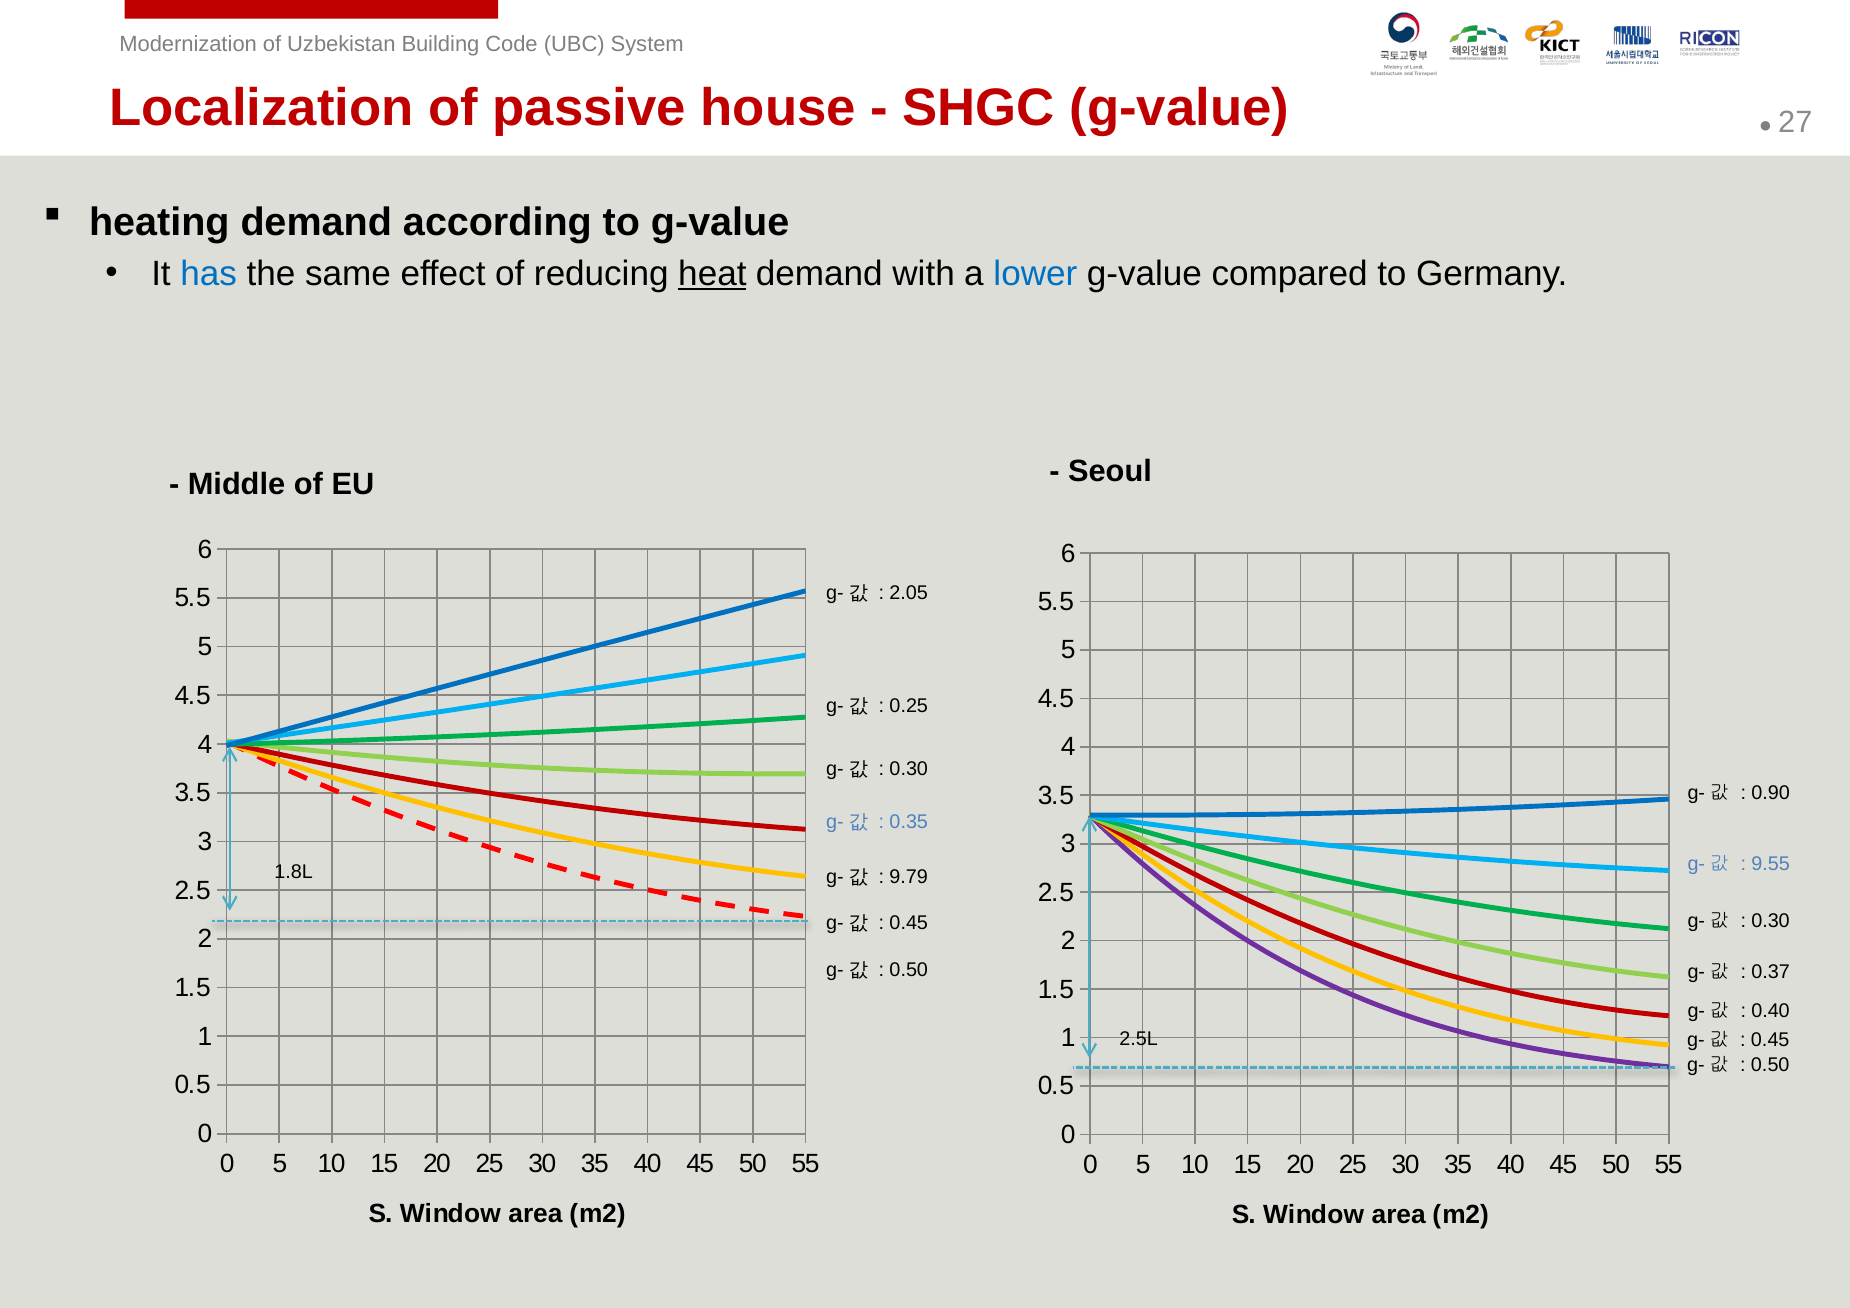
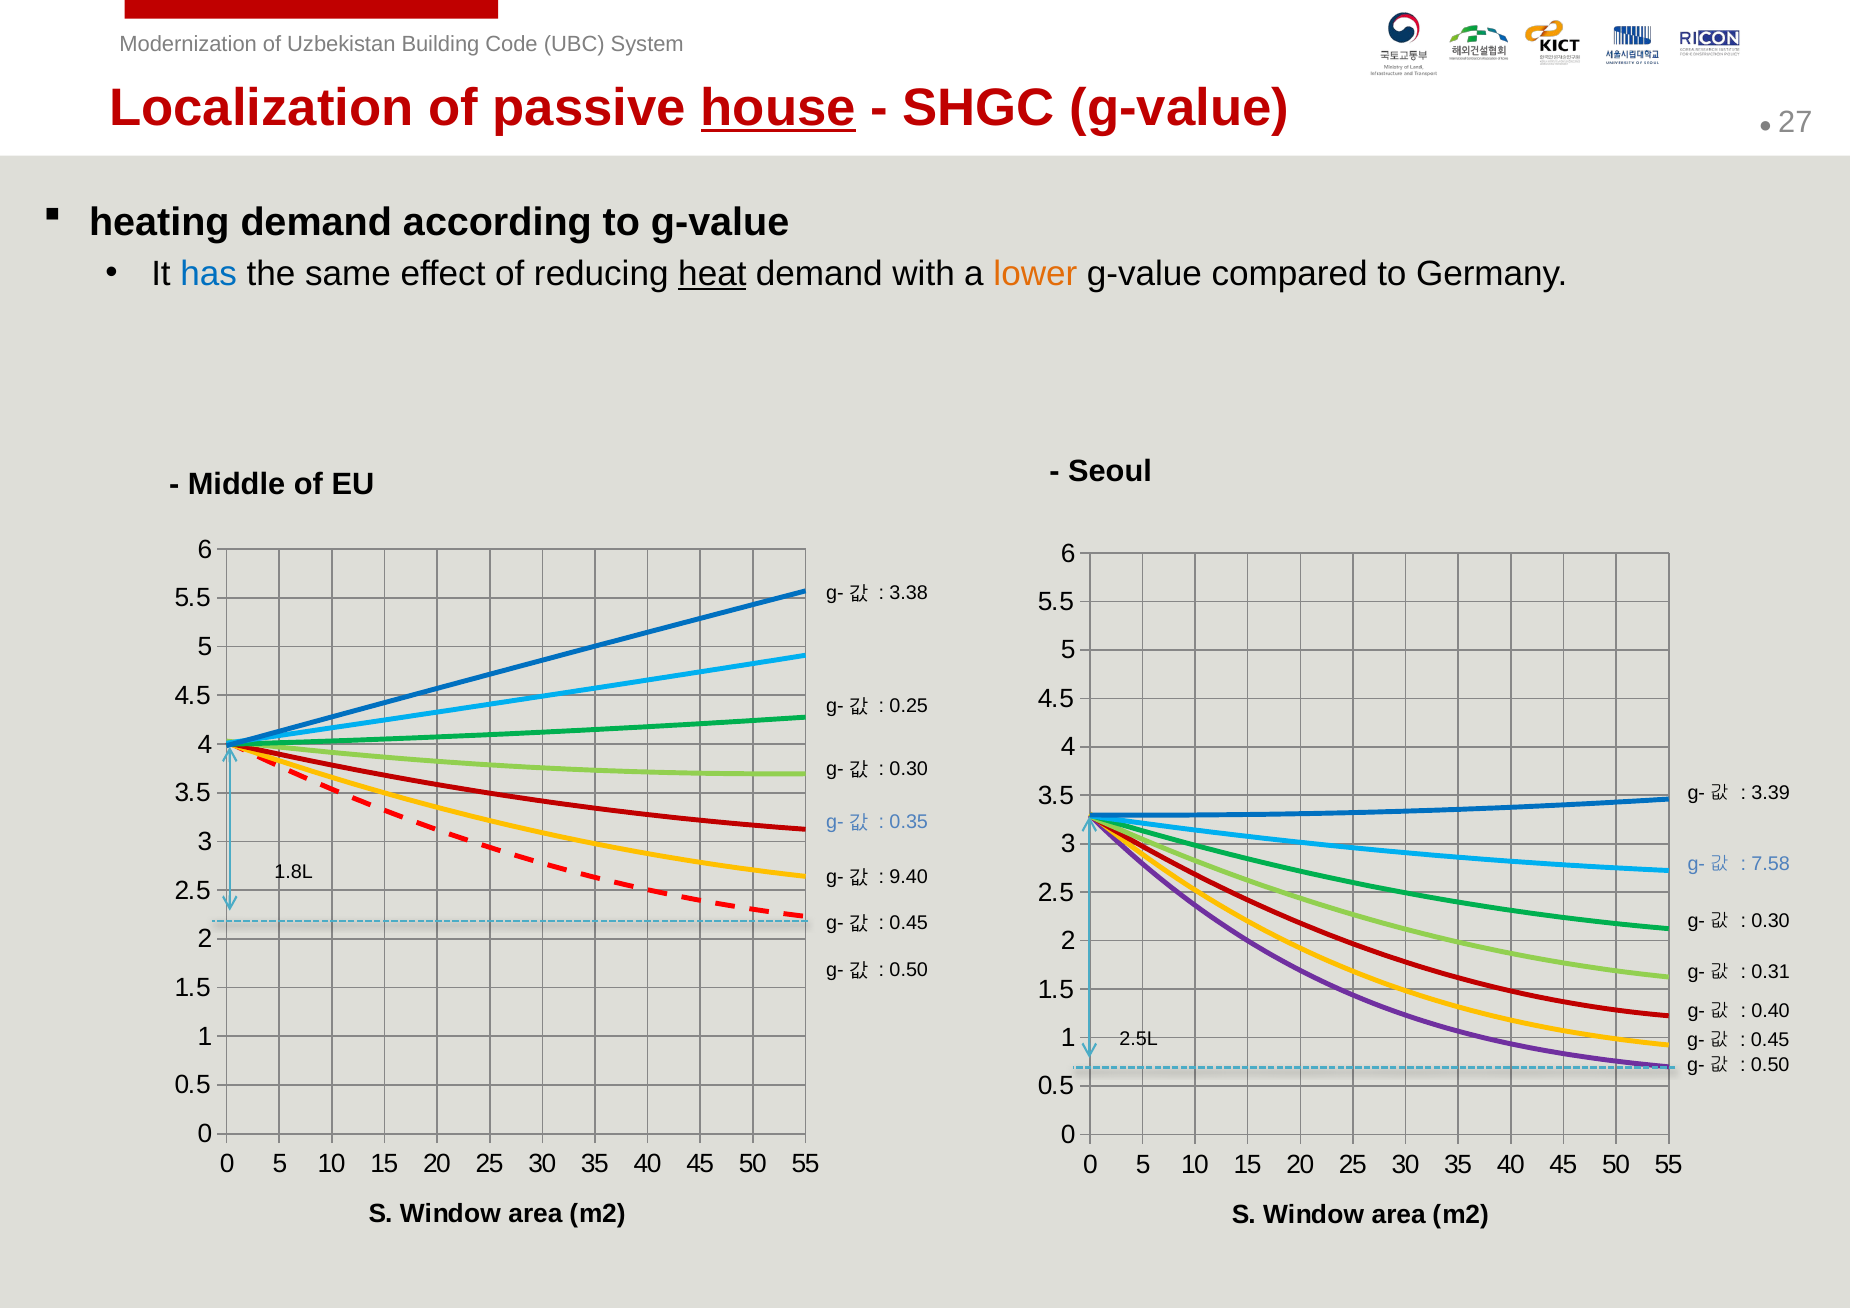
house underline: none -> present
lower colour: blue -> orange
2.05: 2.05 -> 3.38
0.90: 0.90 -> 3.39
9.55: 9.55 -> 7.58
9.79: 9.79 -> 9.40
0.37: 0.37 -> 0.31
